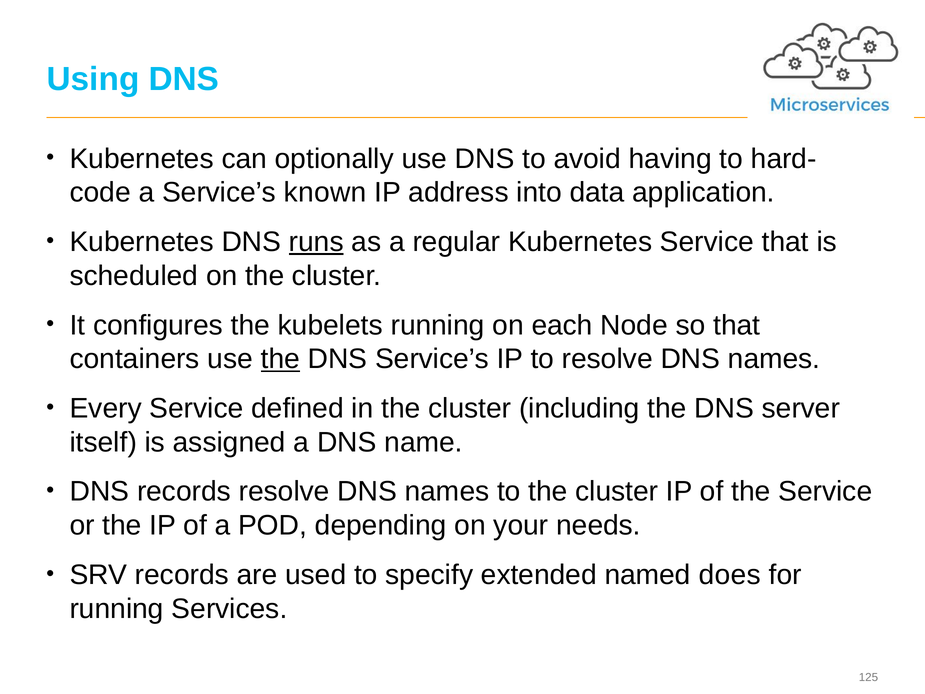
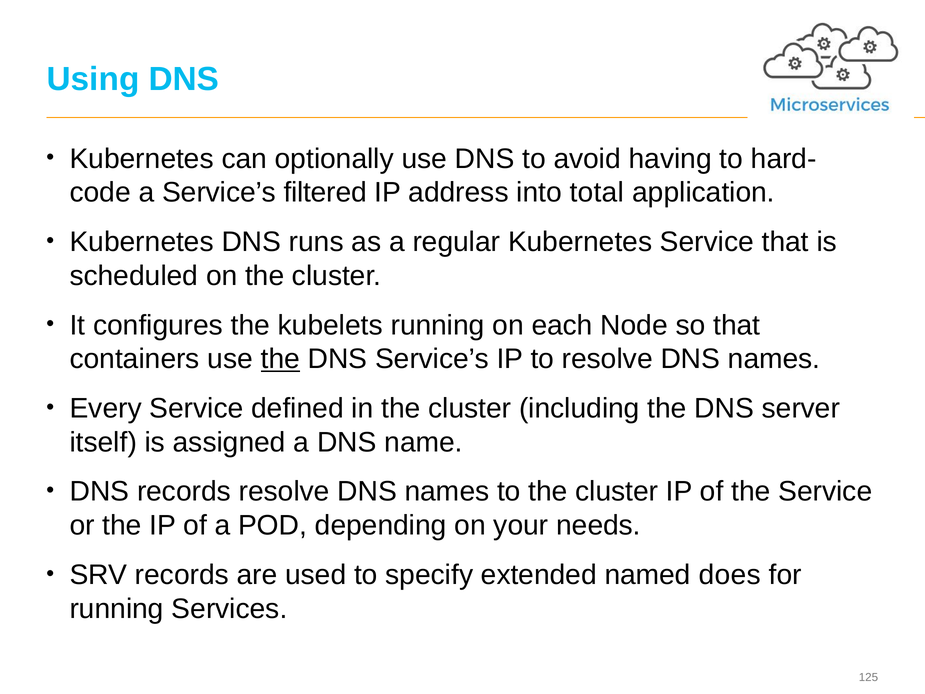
known: known -> filtered
data: data -> total
runs underline: present -> none
